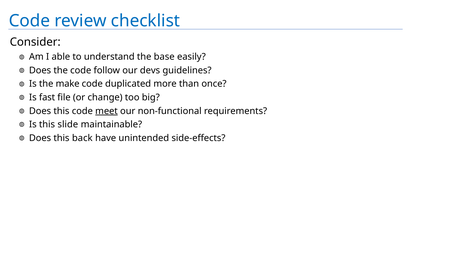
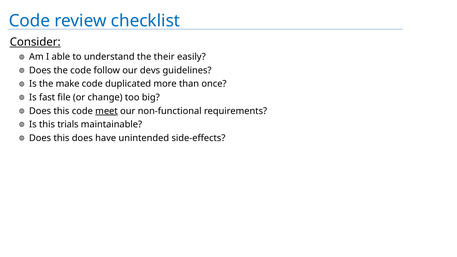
Consider underline: none -> present
base: base -> their
slide: slide -> trials
this back: back -> does
